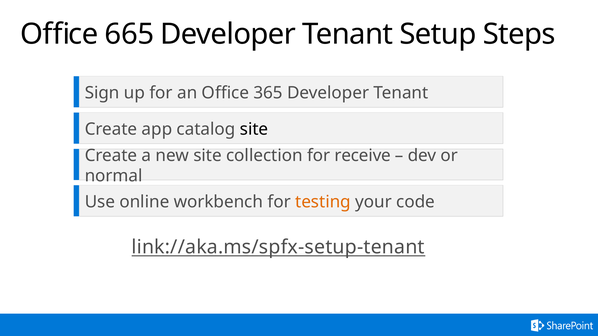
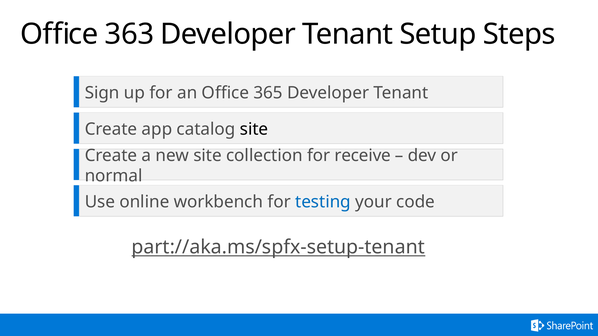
665: 665 -> 363
testing colour: orange -> blue
link://aka.ms/spfx-setup-tenant: link://aka.ms/spfx-setup-tenant -> part://aka.ms/spfx-setup-tenant
